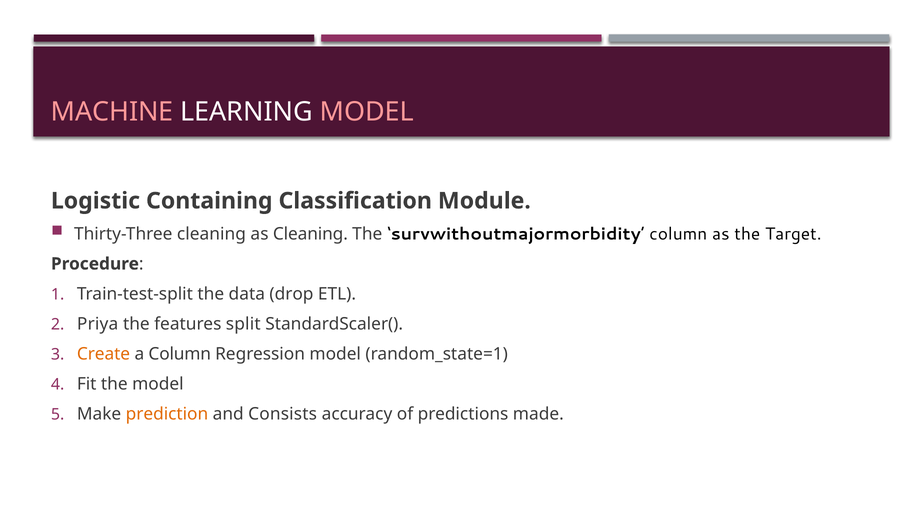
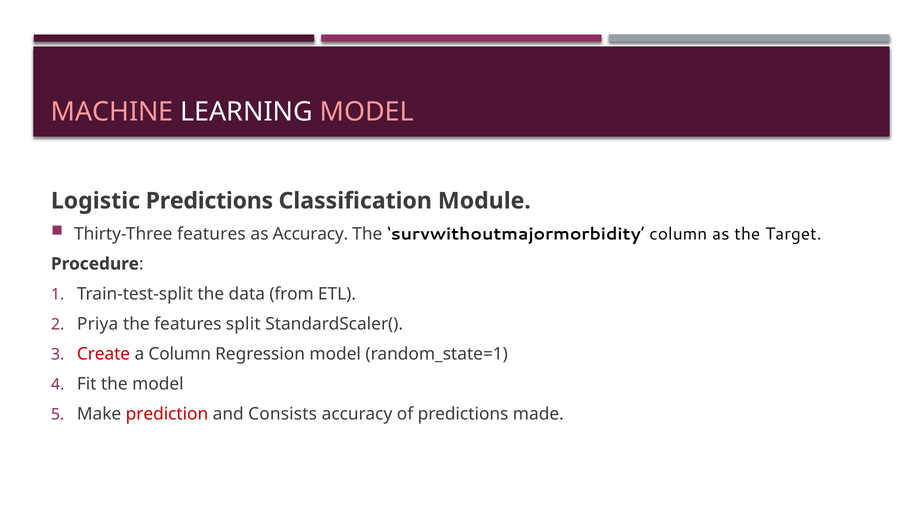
Logistic Containing: Containing -> Predictions
Thirty-Three cleaning: cleaning -> features
as Cleaning: Cleaning -> Accuracy
drop: drop -> from
Create colour: orange -> red
prediction colour: orange -> red
